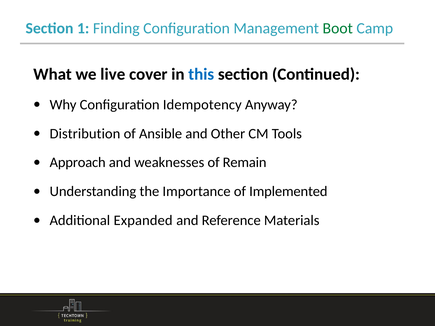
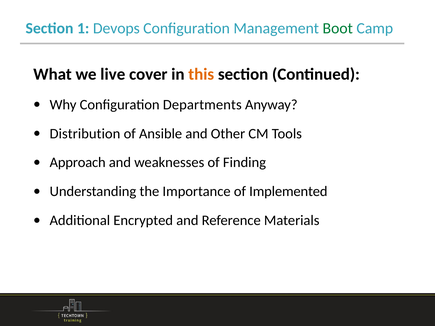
Finding: Finding -> Devops
this colour: blue -> orange
Idempotency: Idempotency -> Departments
Remain: Remain -> Finding
Expanded: Expanded -> Encrypted
